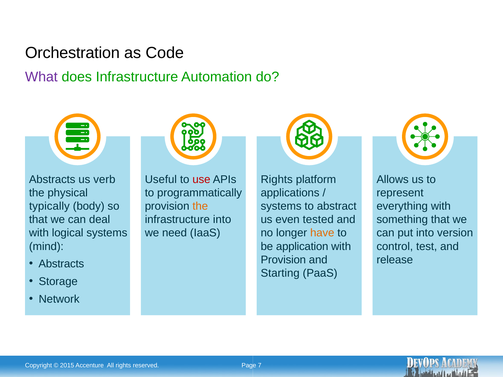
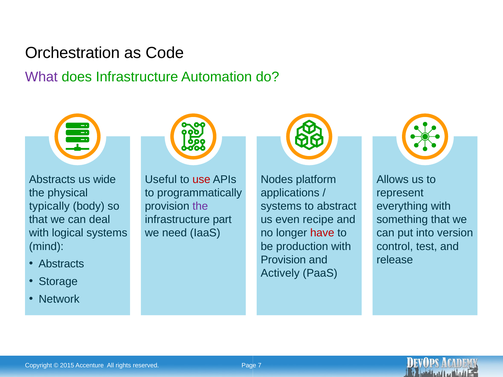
verb: verb -> wide
Rights at (277, 179): Rights -> Nodes
the at (200, 206) colour: orange -> purple
infrastructure into: into -> part
tested: tested -> recipe
have colour: orange -> red
application: application -> production
Starting: Starting -> Actively
